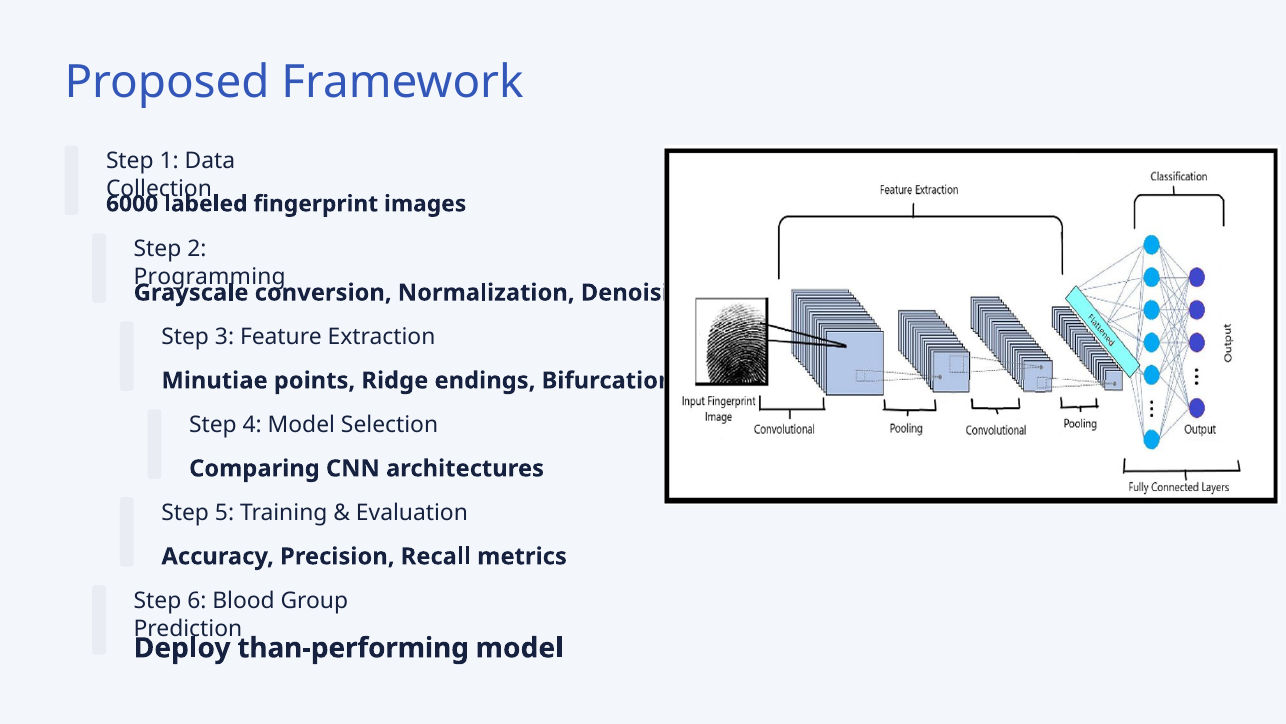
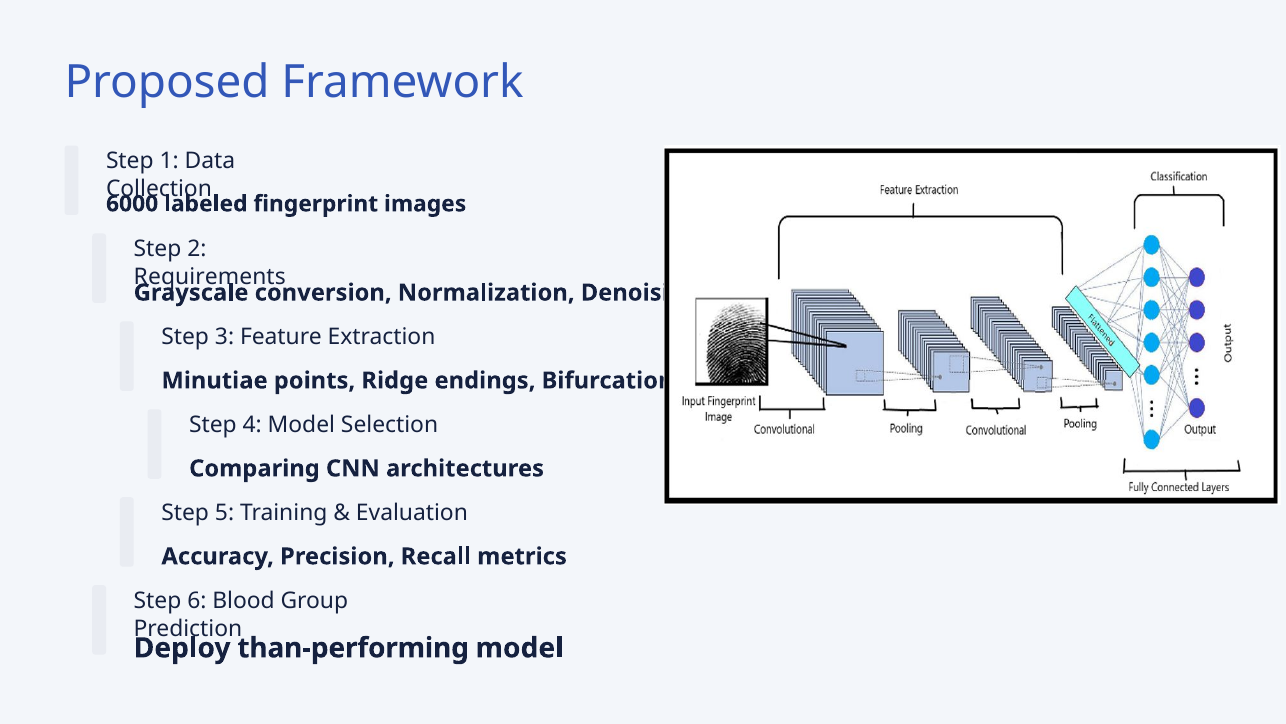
Programming: Programming -> Requirements
